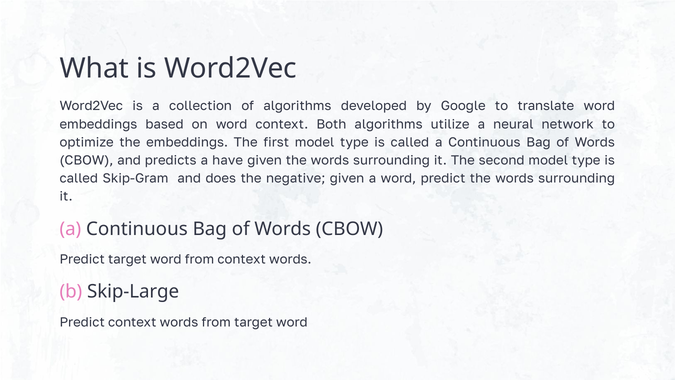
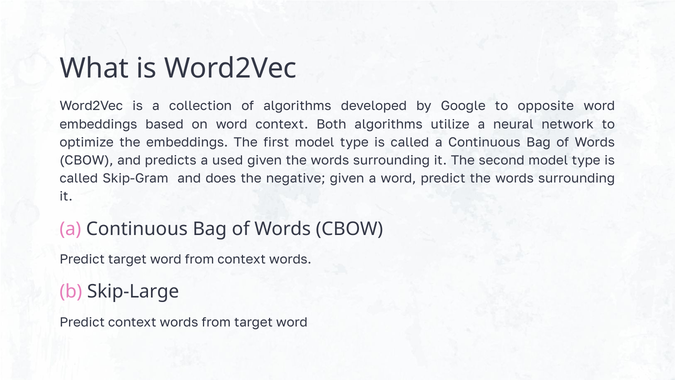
translate: translate -> opposite
have: have -> used
